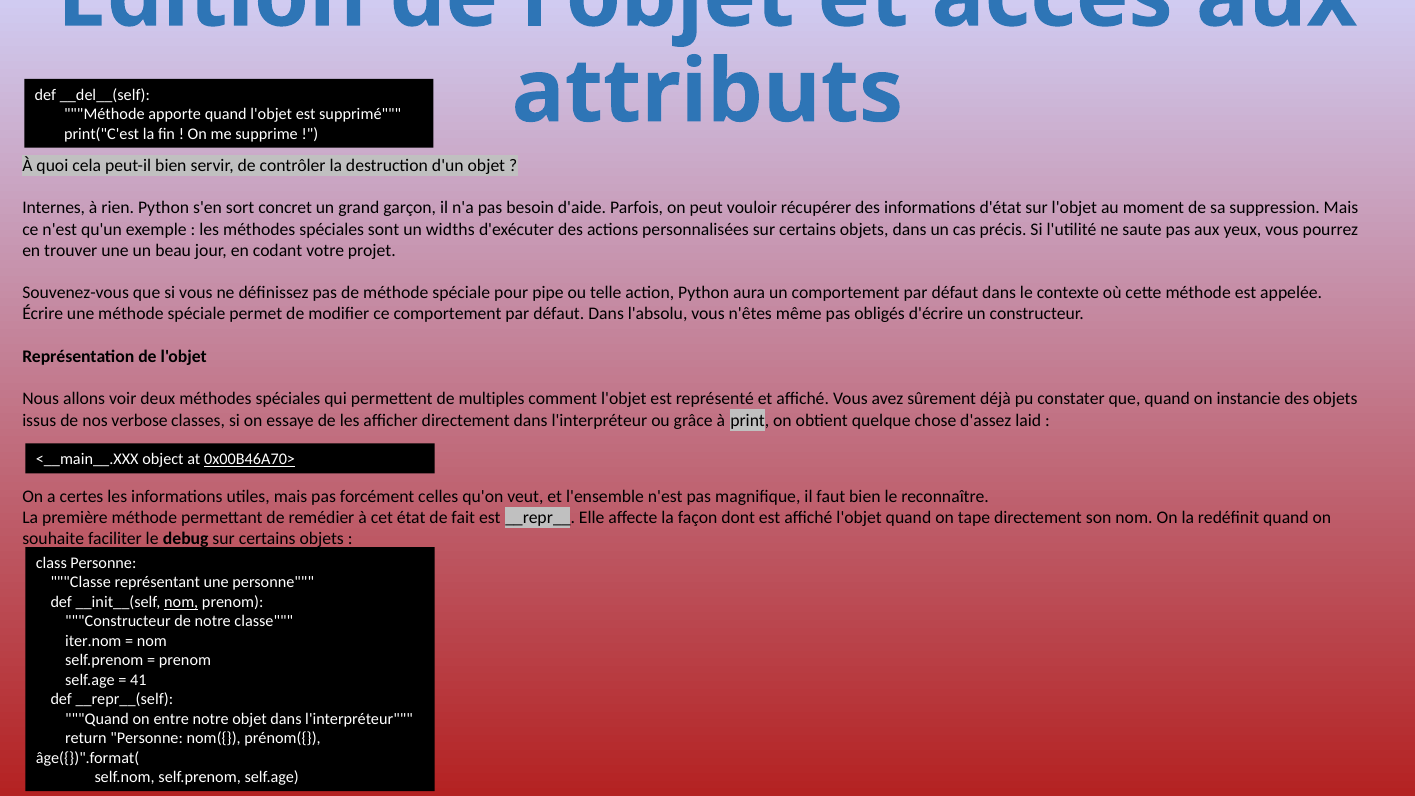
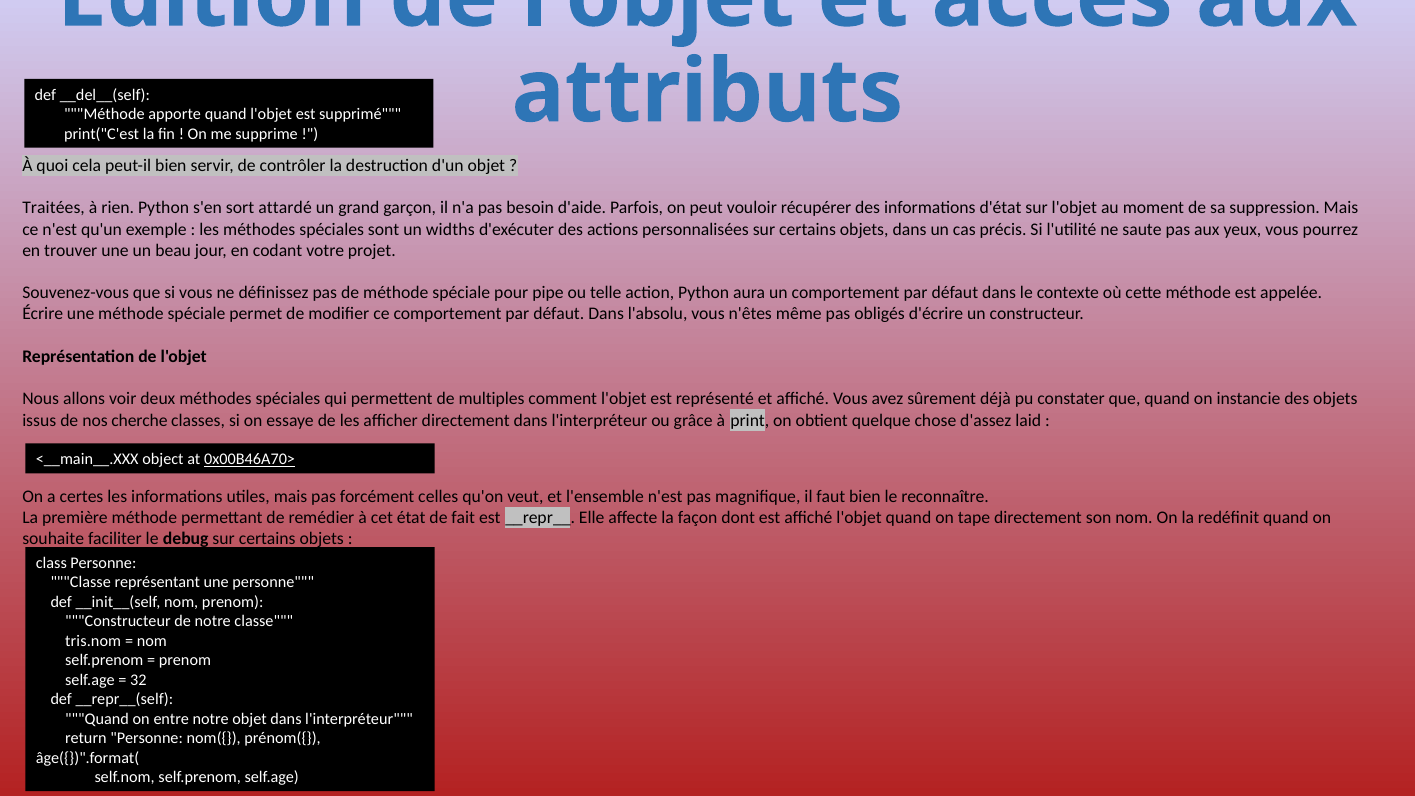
Internes: Internes -> Traitées
concret: concret -> attardé
verbose: verbose -> cherche
nom at (181, 602) underline: present -> none
iter.nom: iter.nom -> tris.nom
41: 41 -> 32
